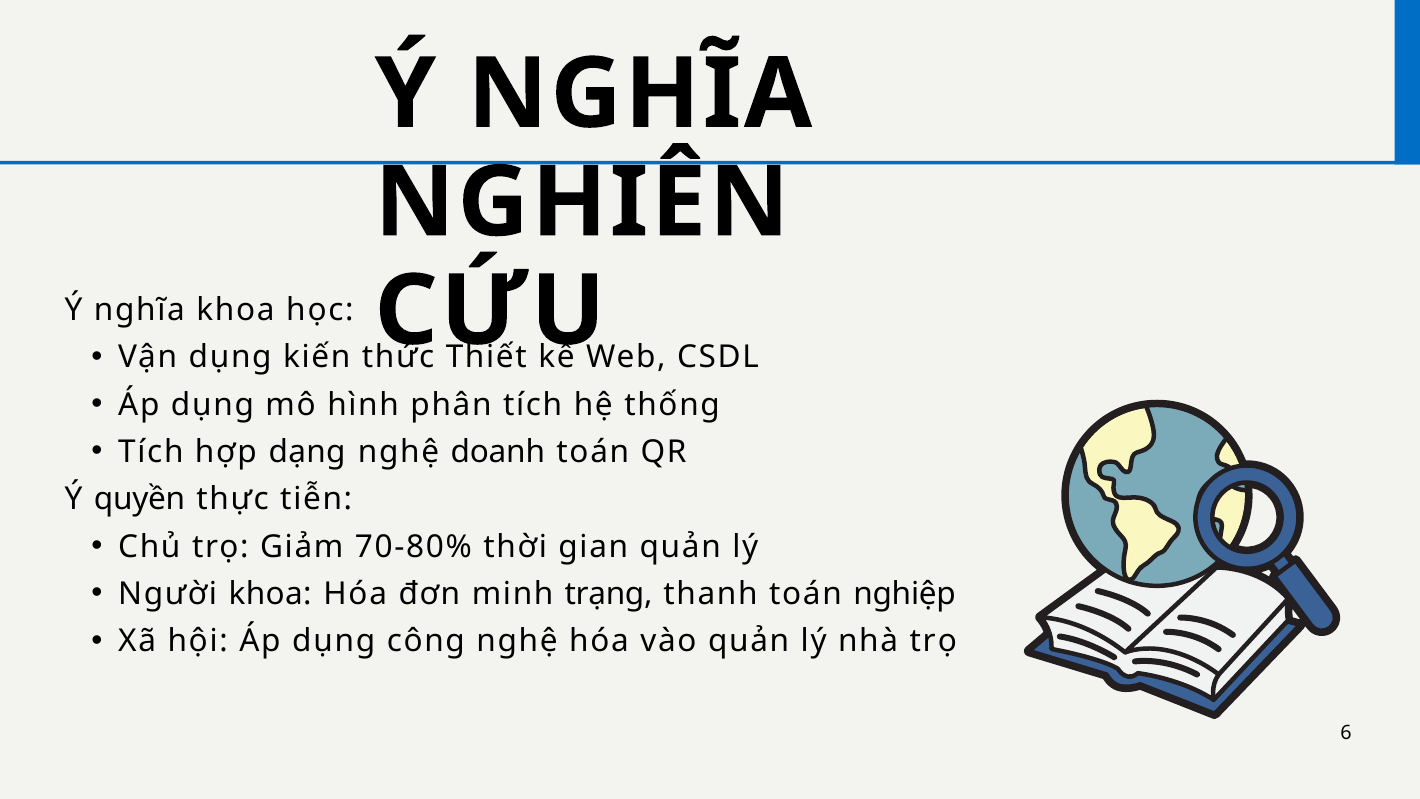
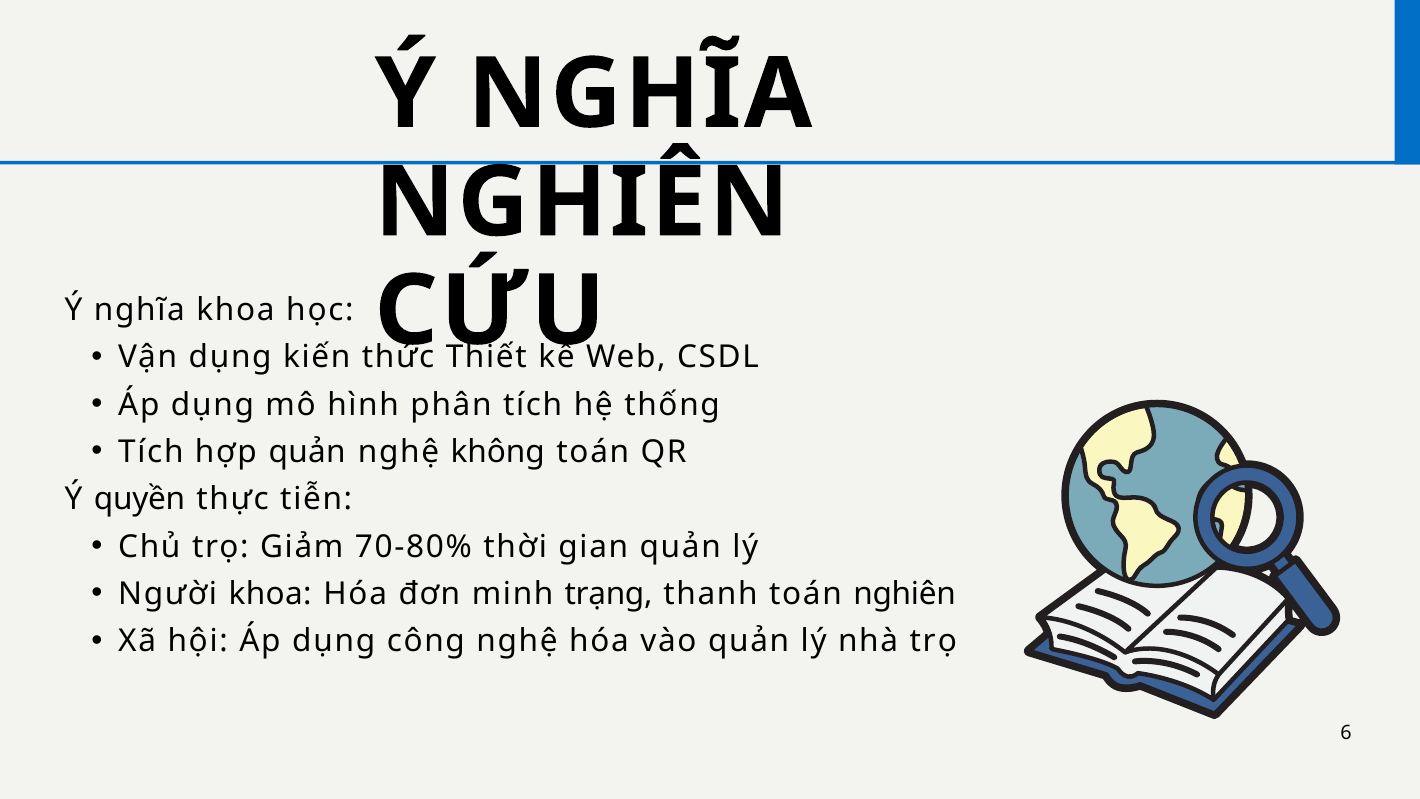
hợp dạng: dạng -> quản
doanh: doanh -> không
toán nghiệp: nghiệp -> nghiên
